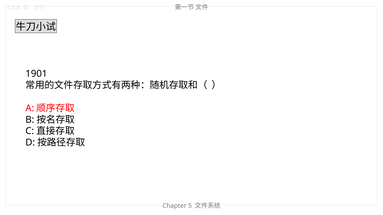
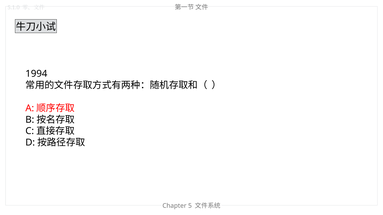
1901: 1901 -> 1994
